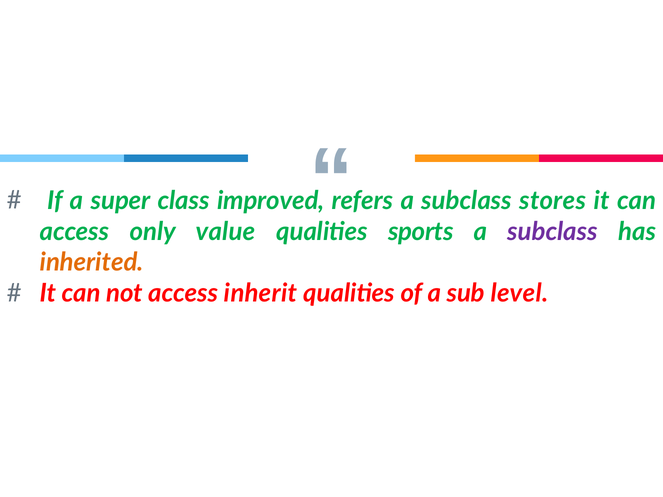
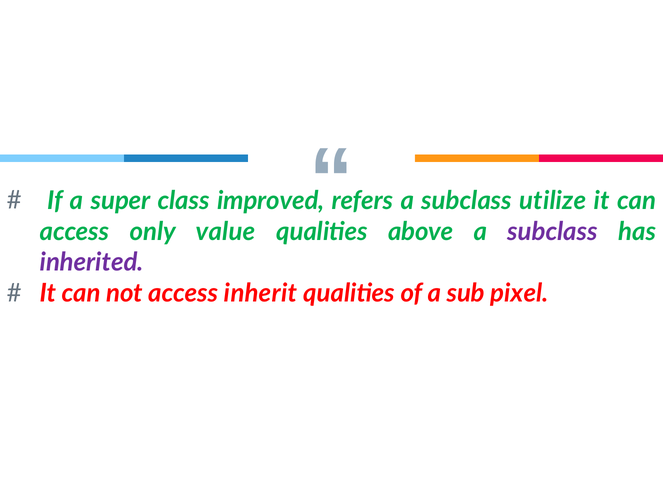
stores: stores -> utilize
sports: sports -> above
inherited colour: orange -> purple
level: level -> pixel
